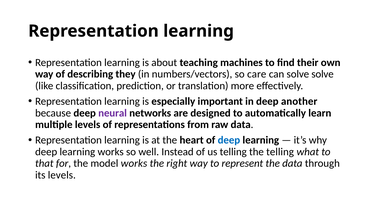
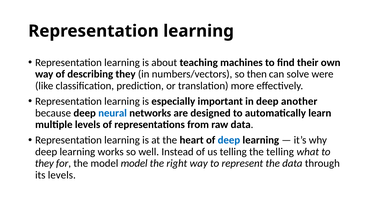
care: care -> then
solve solve: solve -> were
neural colour: purple -> blue
that at (44, 164): that -> they
model works: works -> model
